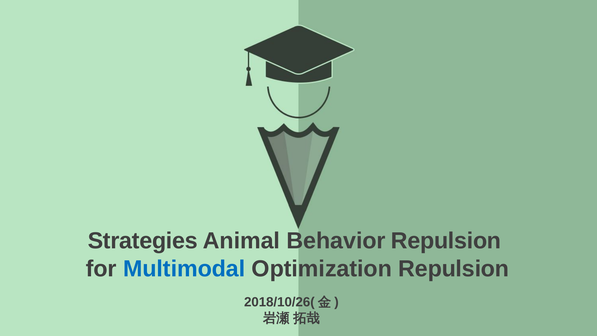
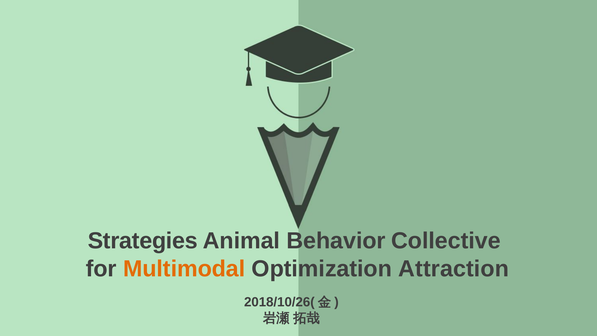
Behavior Repulsion: Repulsion -> Collective
Multimodal colour: blue -> orange
Optimization Repulsion: Repulsion -> Attraction
